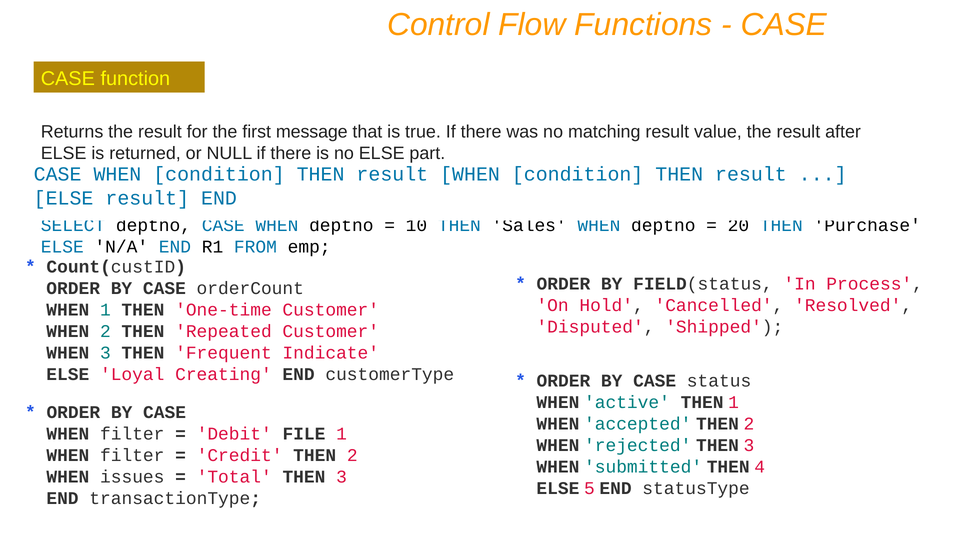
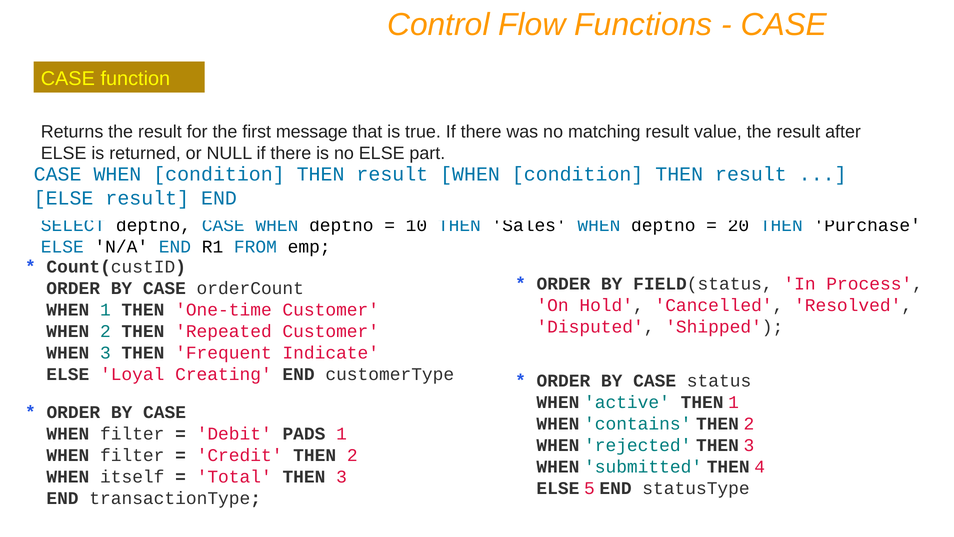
accepted: accepted -> contains
FILE: FILE -> PADS
issues: issues -> itself
